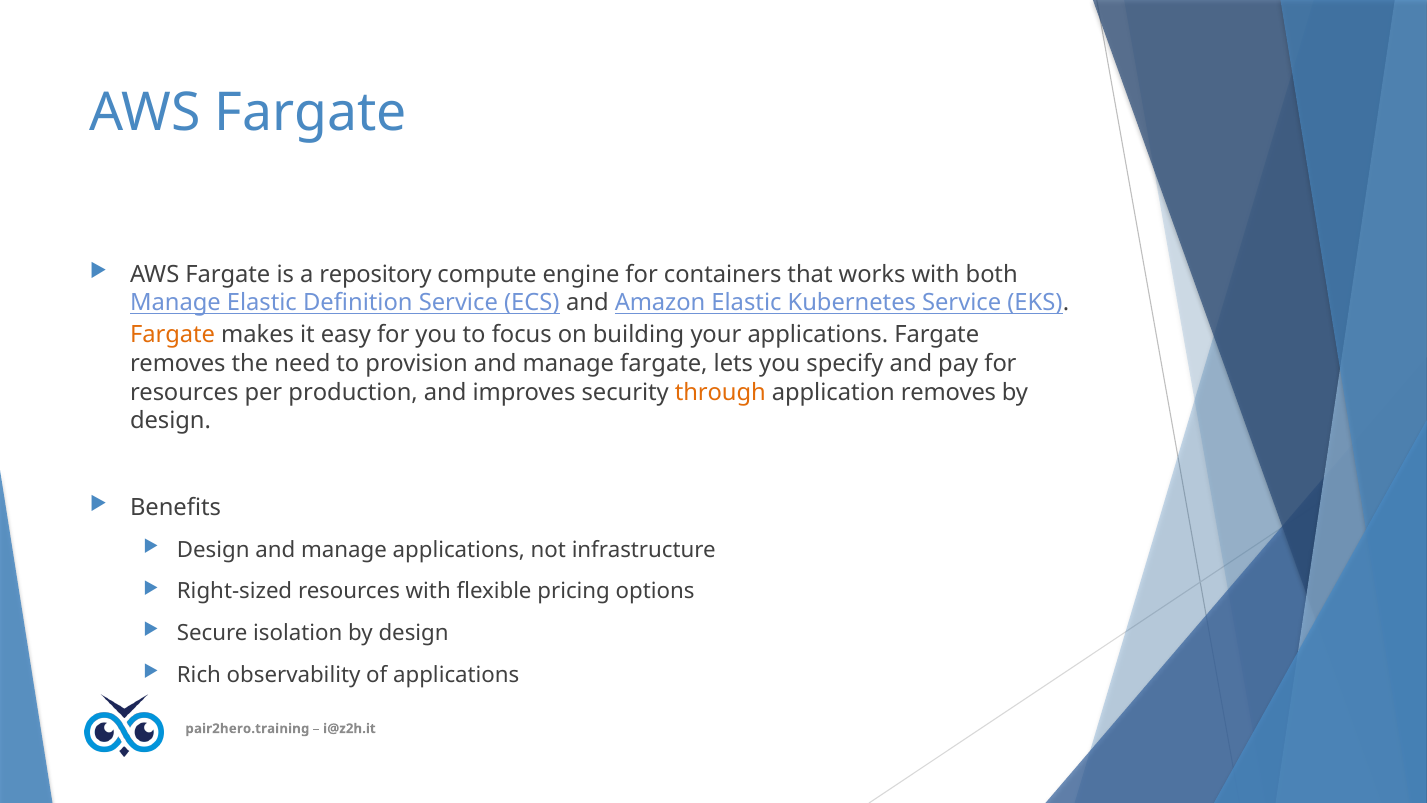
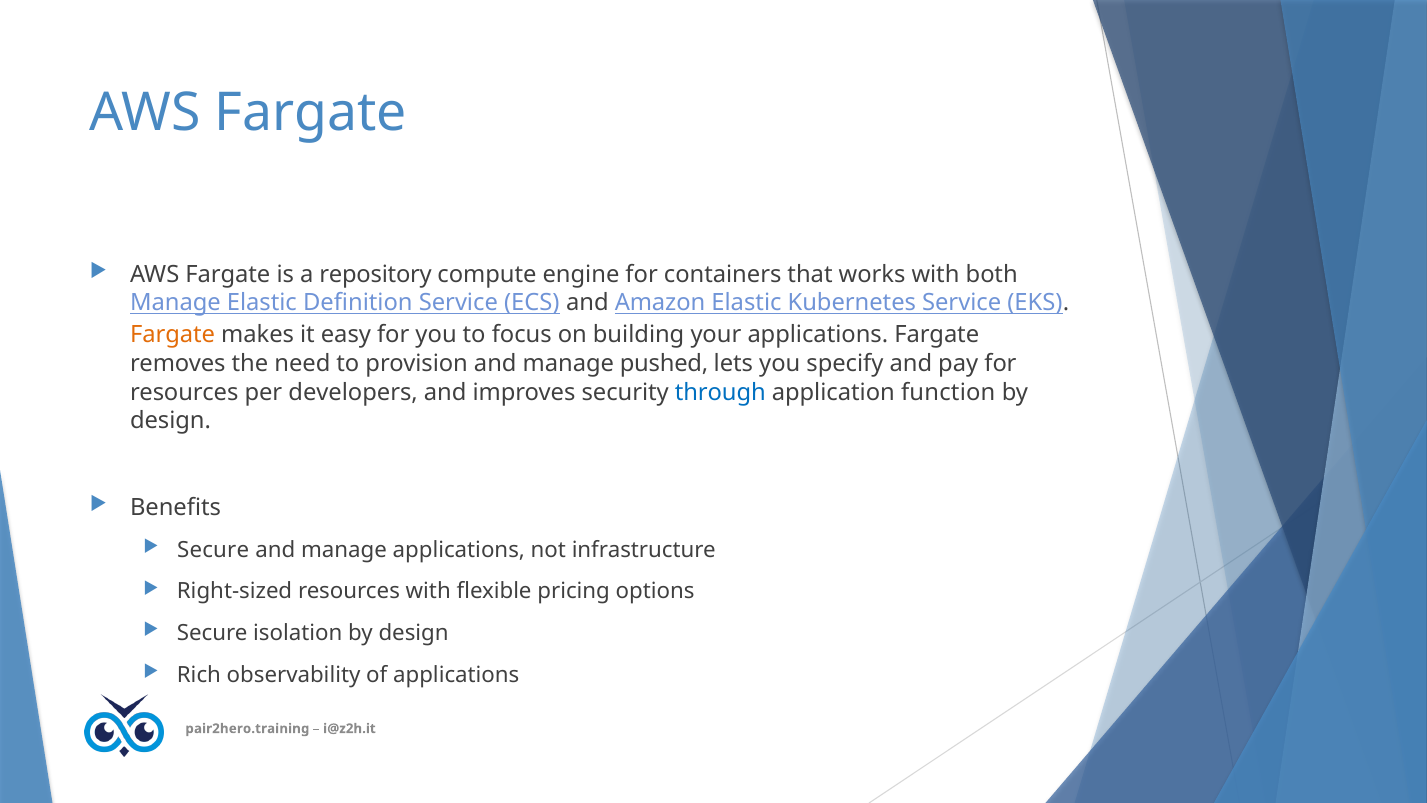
manage fargate: fargate -> pushed
production: production -> developers
through colour: orange -> blue
application removes: removes -> function
Design at (213, 550): Design -> Secure
